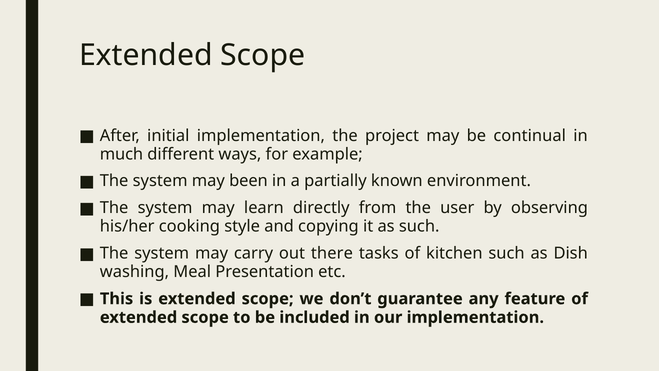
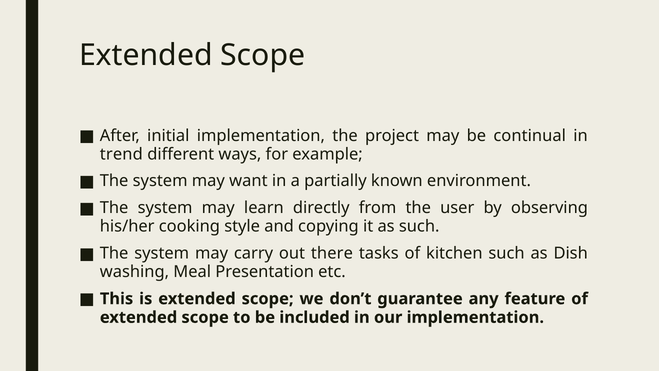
much: much -> trend
been: been -> want
